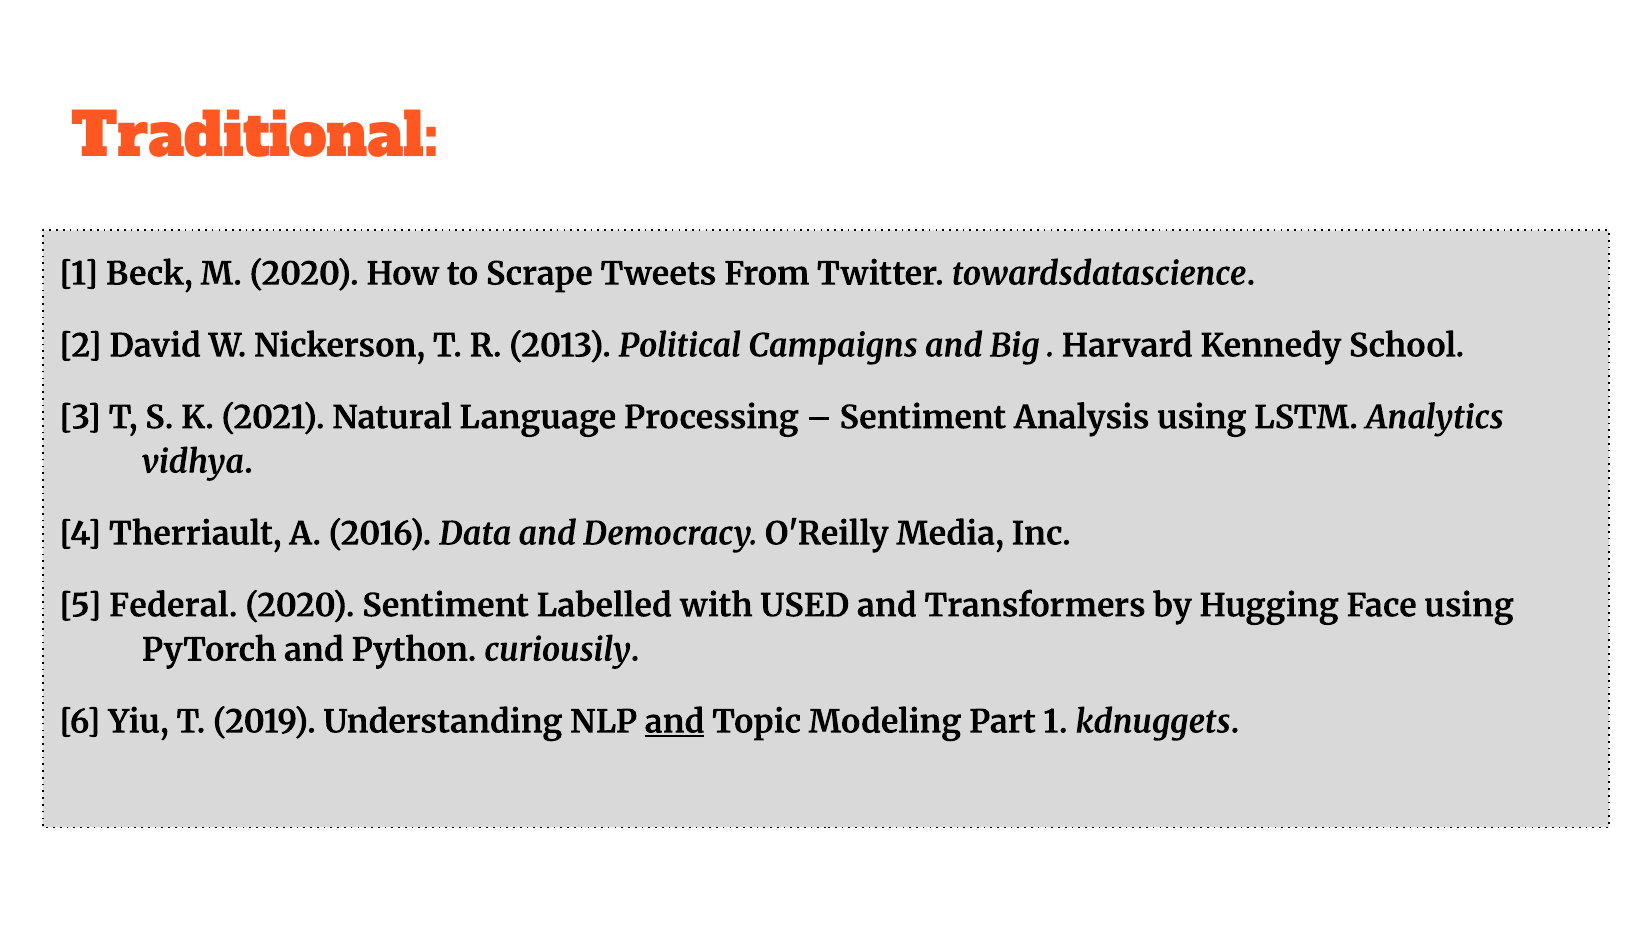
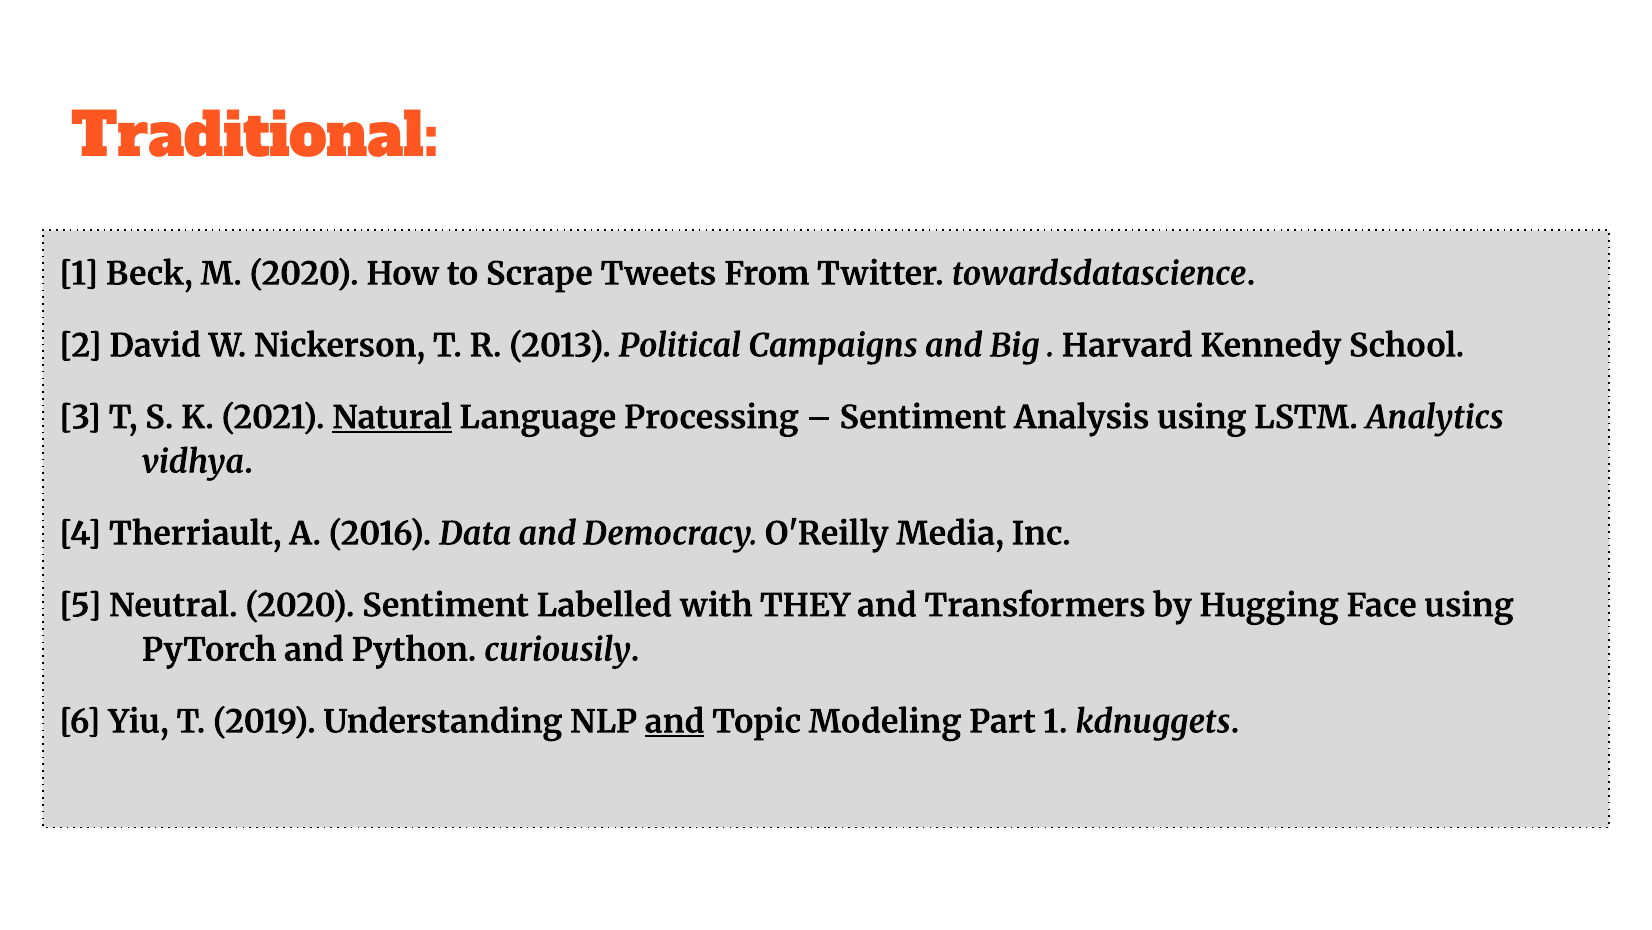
Natural underline: none -> present
Federal: Federal -> Neutral
USED: USED -> THEY
